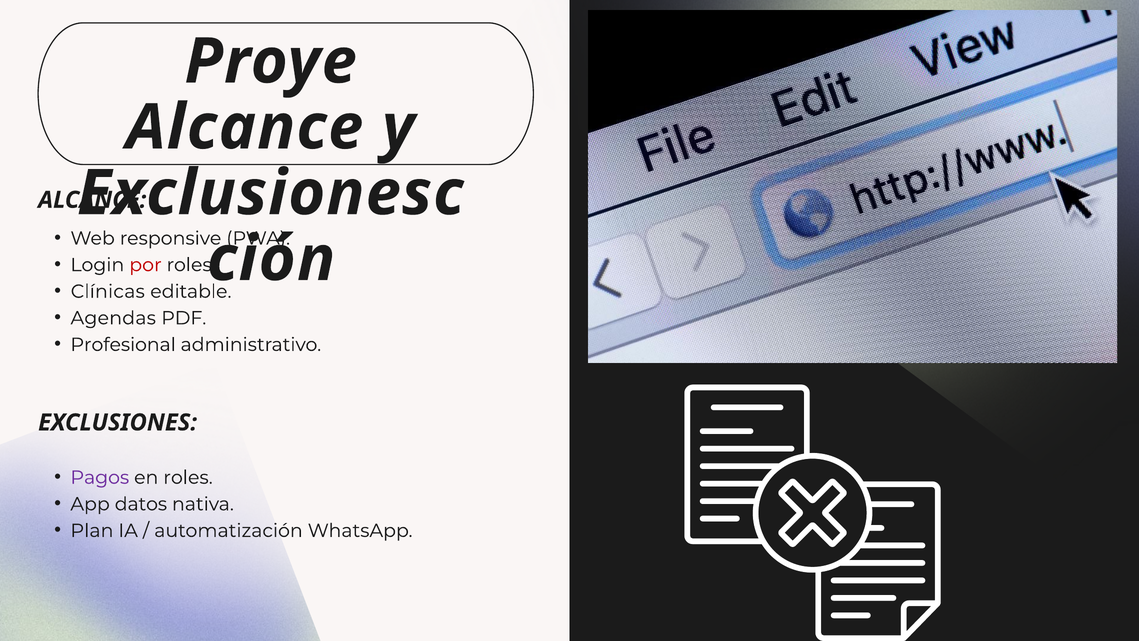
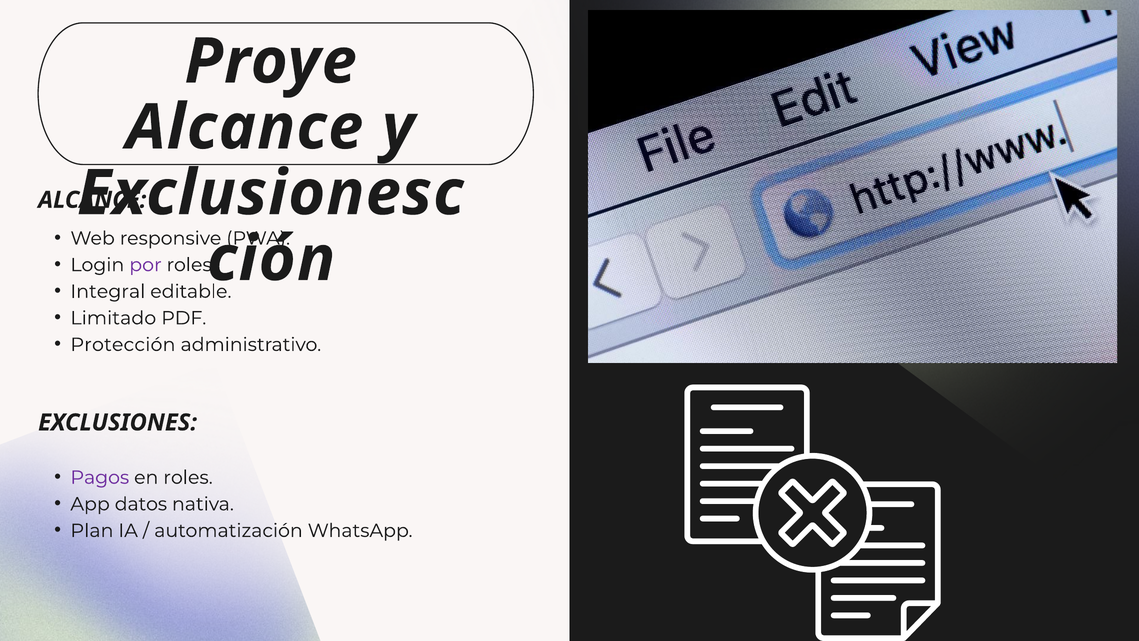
por colour: red -> purple
Clínicas: Clínicas -> Integral
Agendas: Agendas -> Limitado
Profesional: Profesional -> Protección
